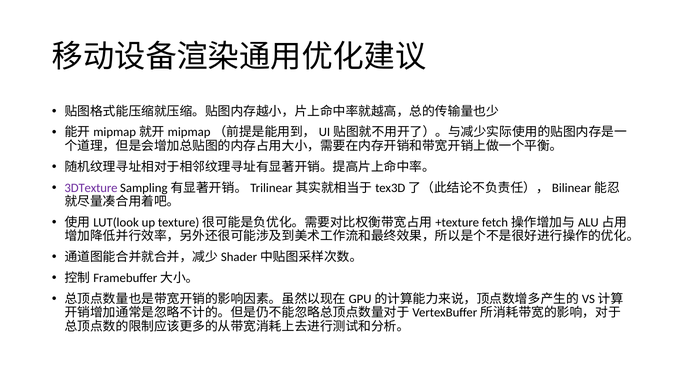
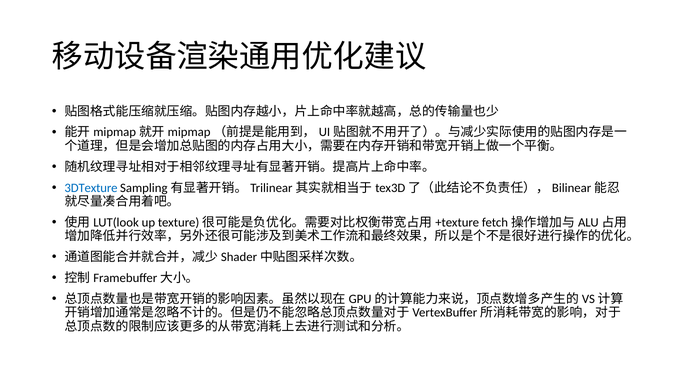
3DTexture colour: purple -> blue
